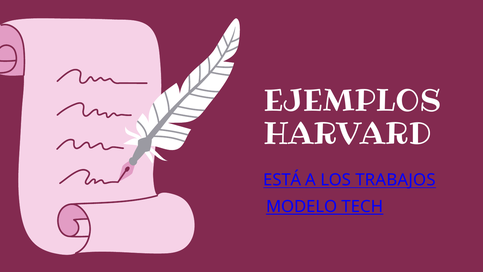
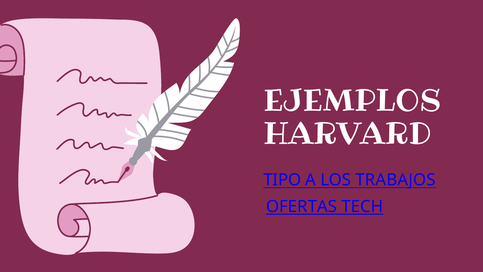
ESTÁ: ESTÁ -> TIPO
MODELO: MODELO -> OFERTAS
